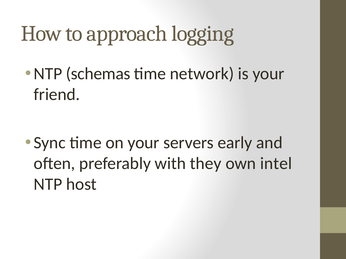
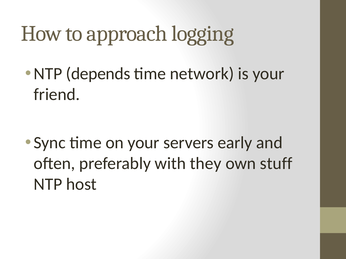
schemas: schemas -> depends
intel: intel -> stuff
